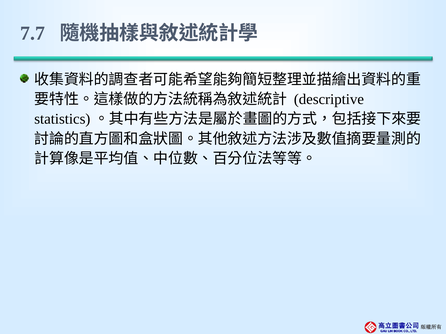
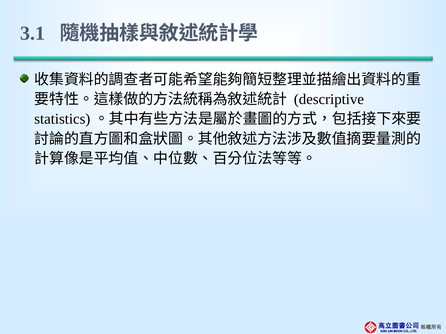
7.7: 7.7 -> 3.1
